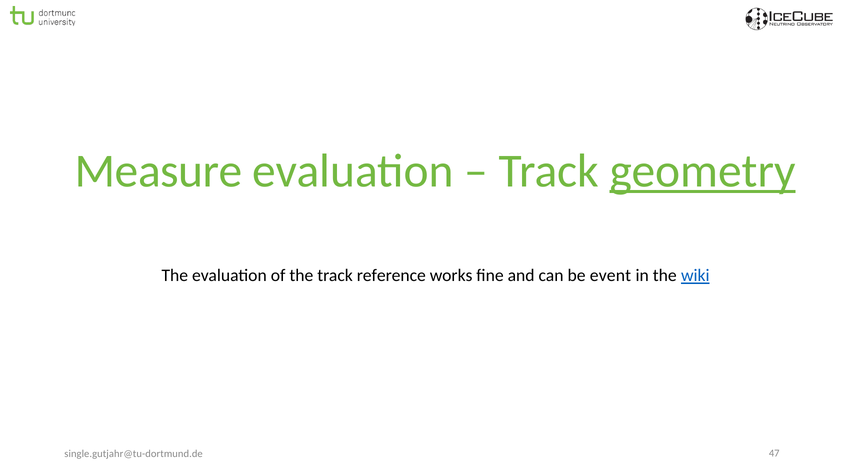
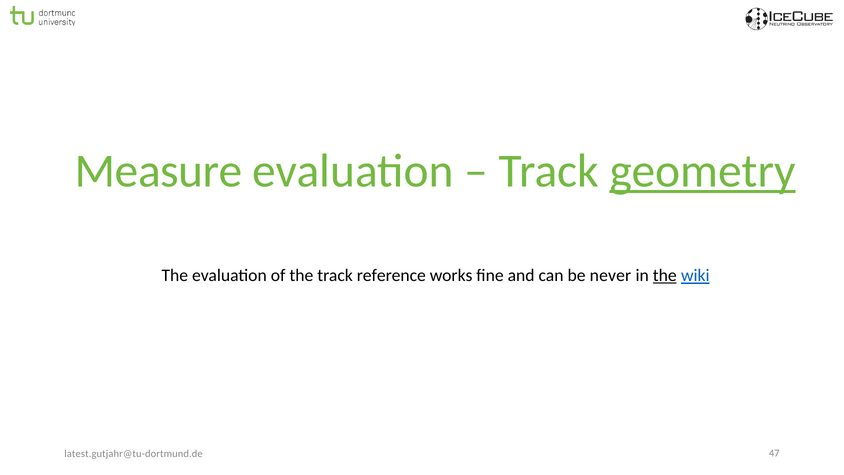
event: event -> never
the at (665, 275) underline: none -> present
single.gutjahr@tu-dortmund.de: single.gutjahr@tu-dortmund.de -> latest.gutjahr@tu-dortmund.de
